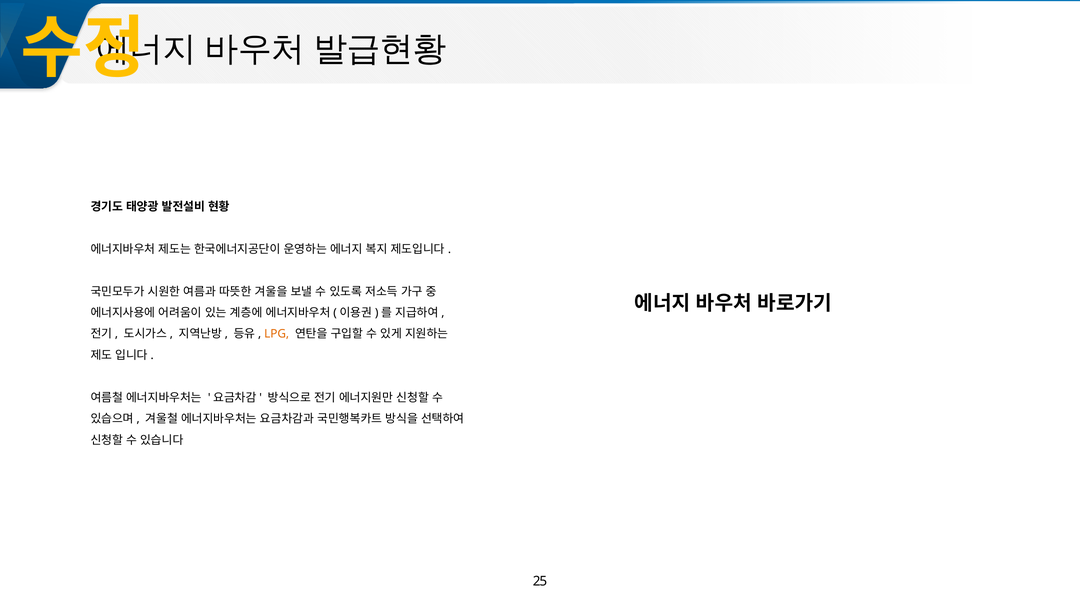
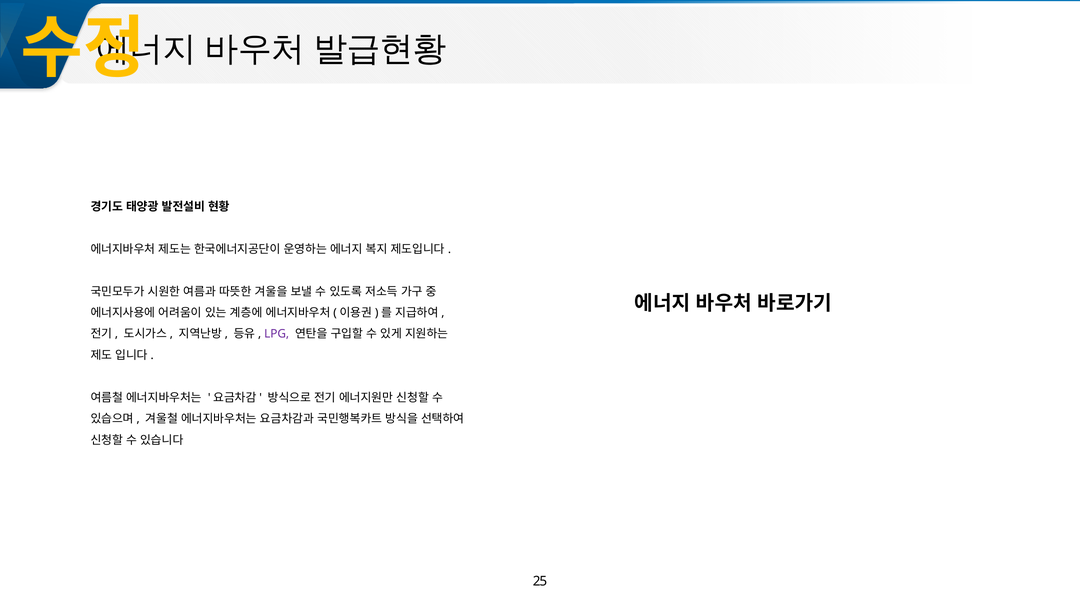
LPG colour: orange -> purple
